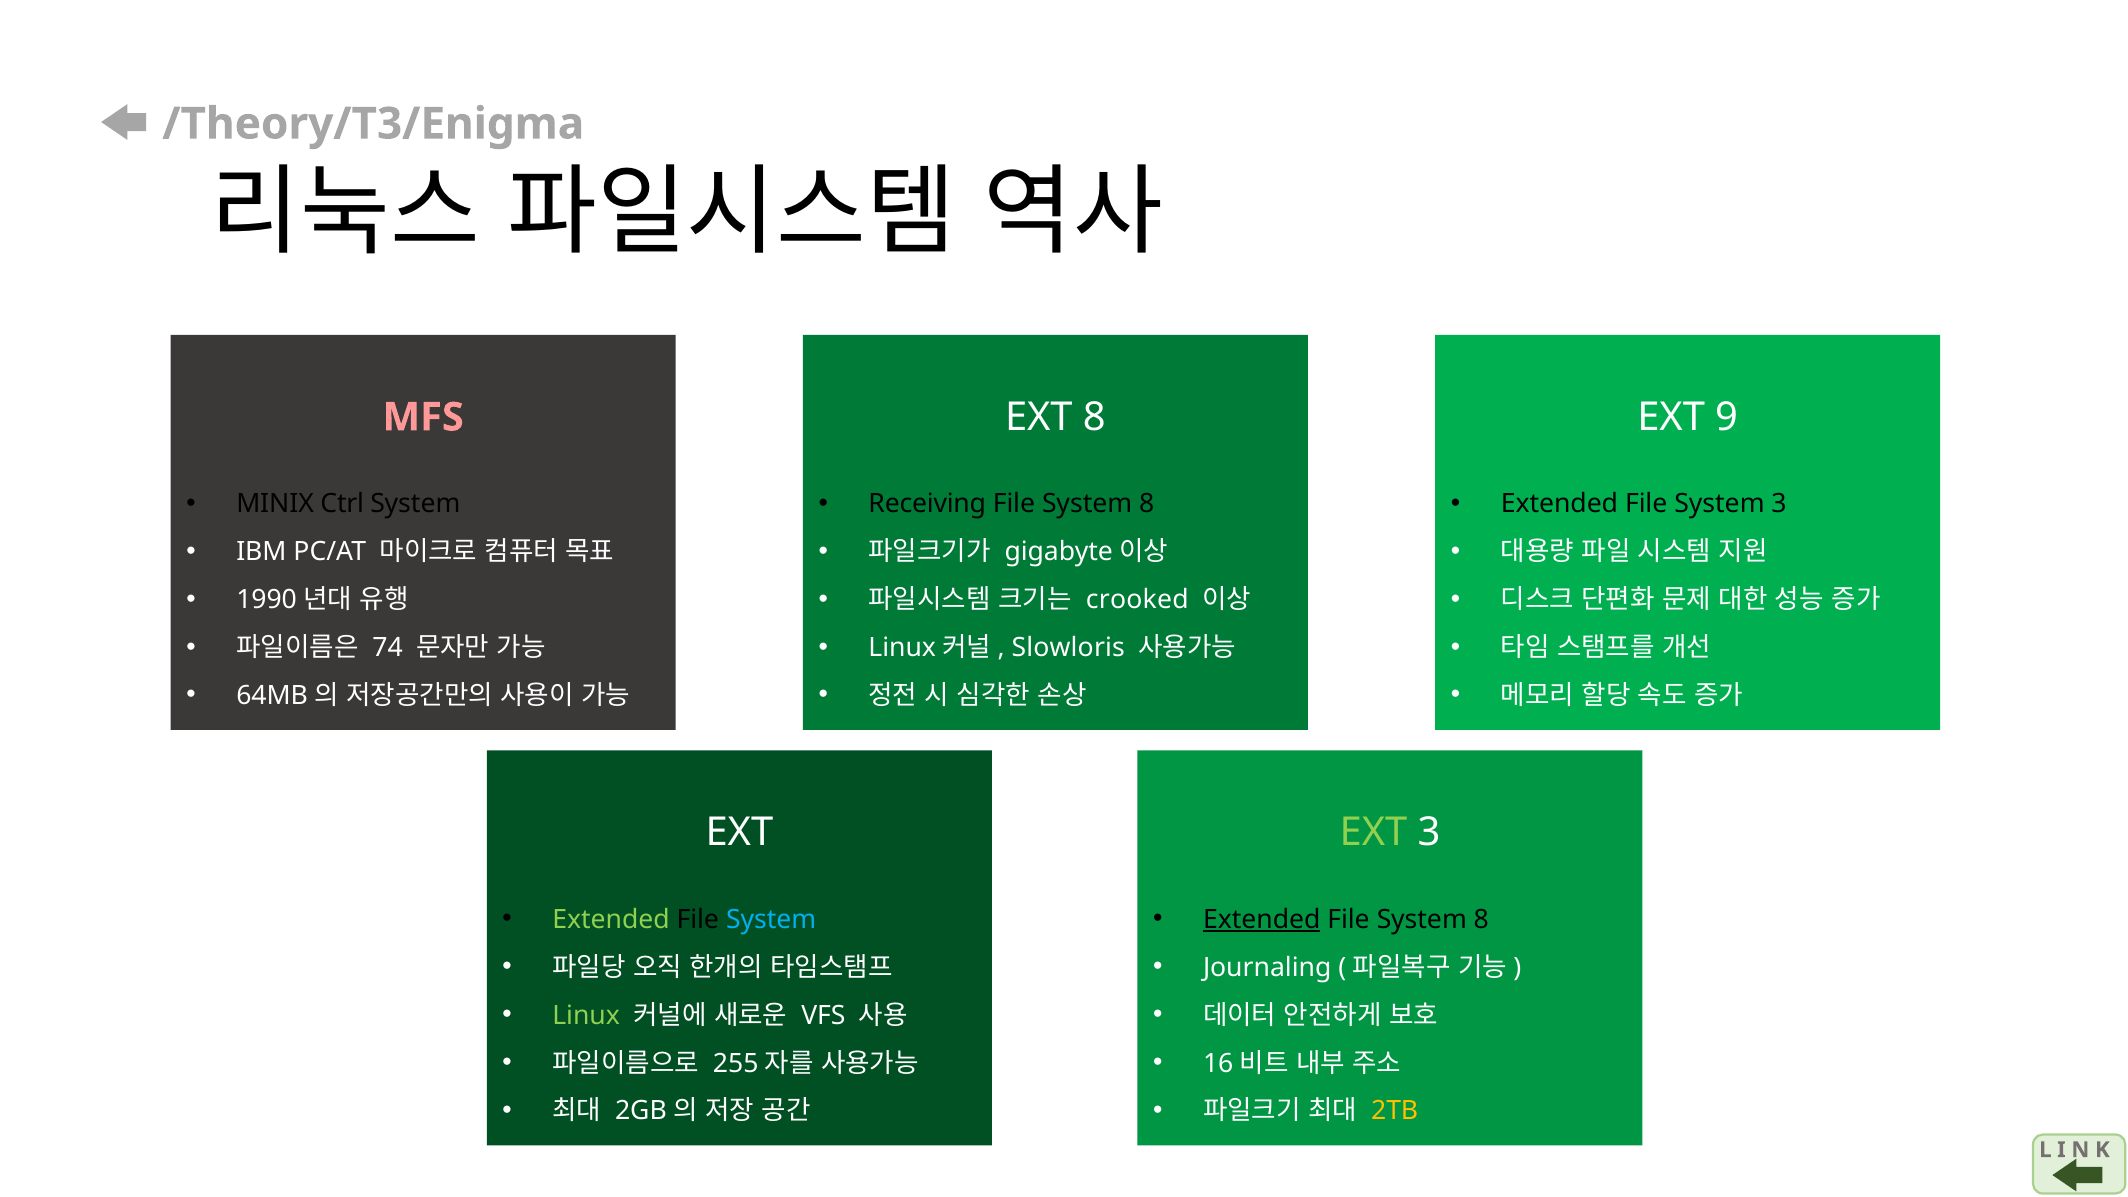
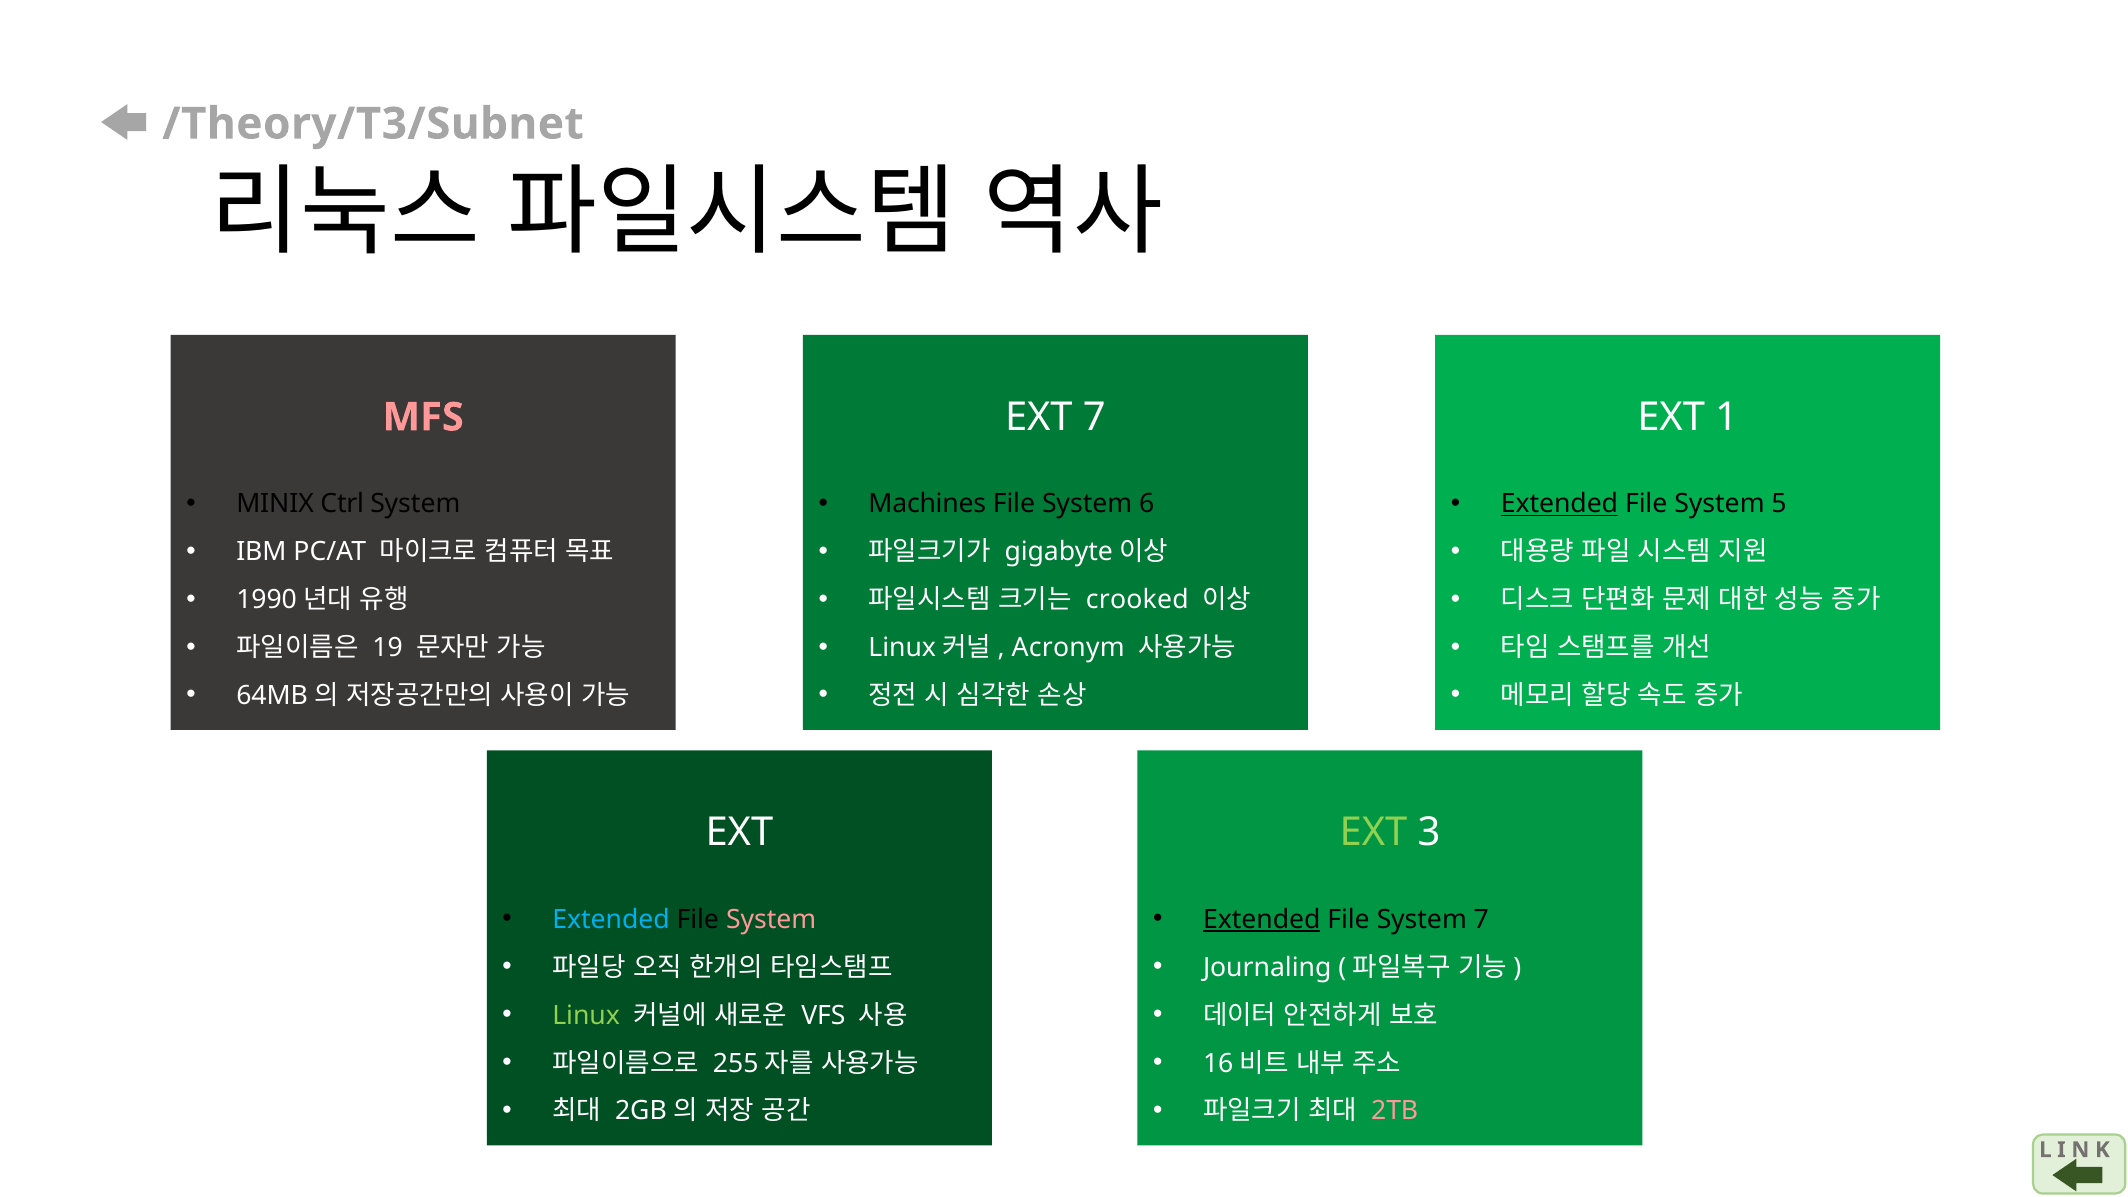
/Theory/T3/Enigma: /Theory/T3/Enigma -> /Theory/T3/Subnet
EXT 8: 8 -> 7
9: 9 -> 1
Receiving: Receiving -> Machines
8 at (1147, 504): 8 -> 6
Extended at (1559, 504) underline: none -> present
System 3: 3 -> 5
74: 74 -> 19
Slowloris: Slowloris -> Acronym
Extended at (611, 920) colour: light green -> light blue
System at (771, 920) colour: light blue -> pink
8 at (1481, 920): 8 -> 7
2TB colour: yellow -> pink
